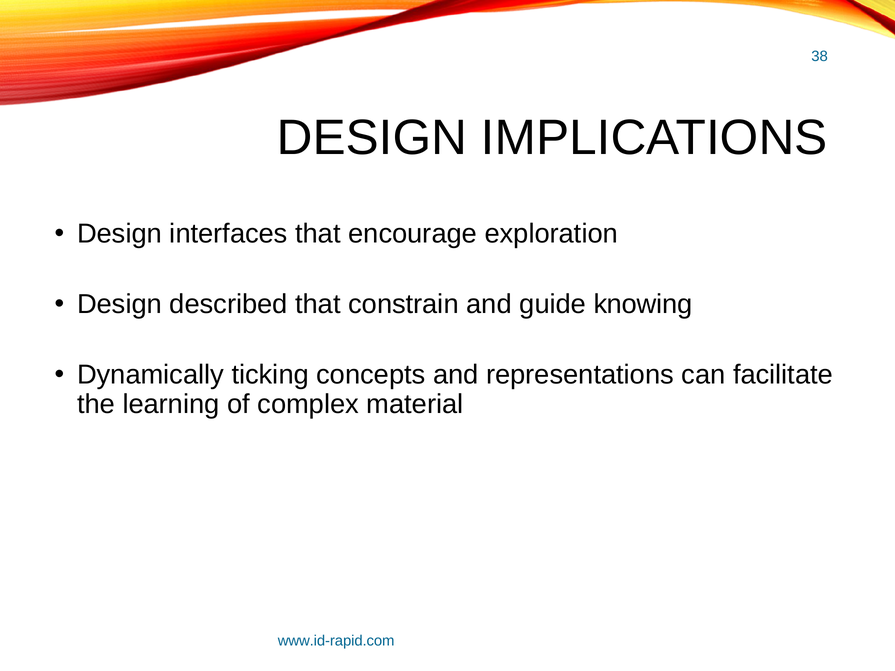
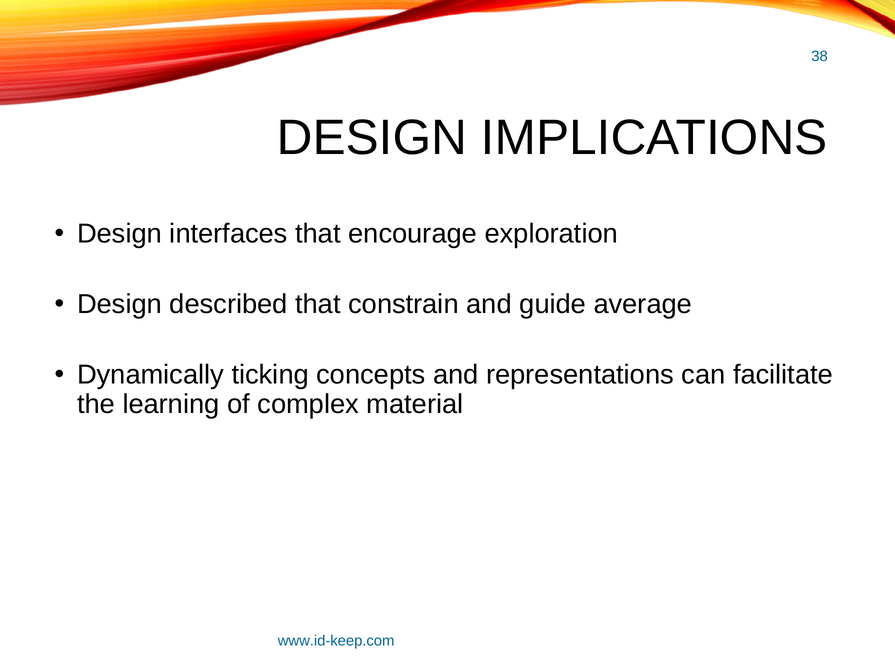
knowing: knowing -> average
www.id-rapid.com: www.id-rapid.com -> www.id-keep.com
